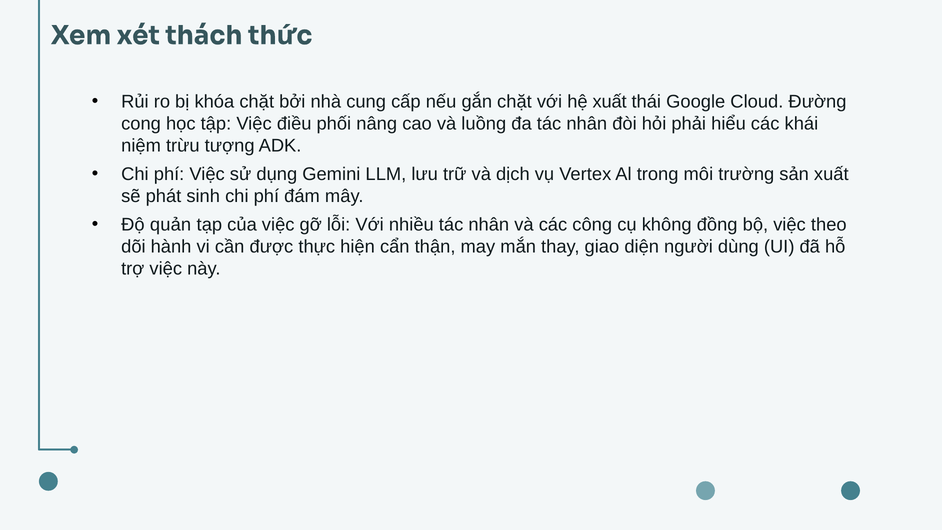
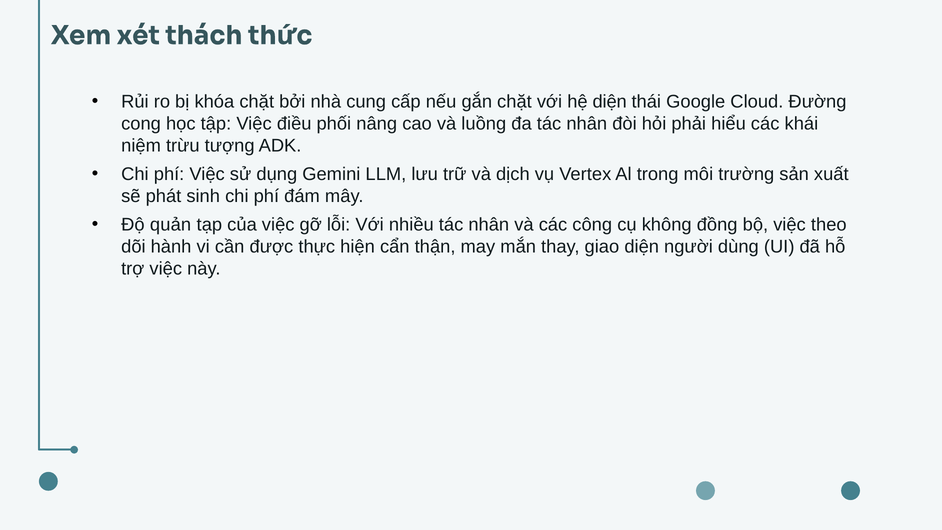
hệ xuất: xuất -> diện
